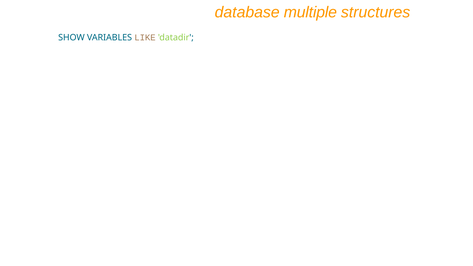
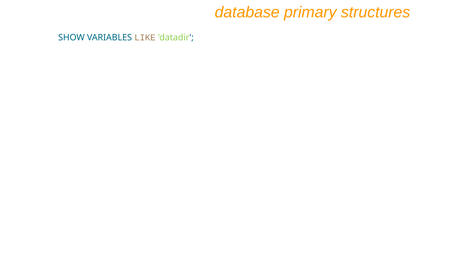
multiple: multiple -> primary
